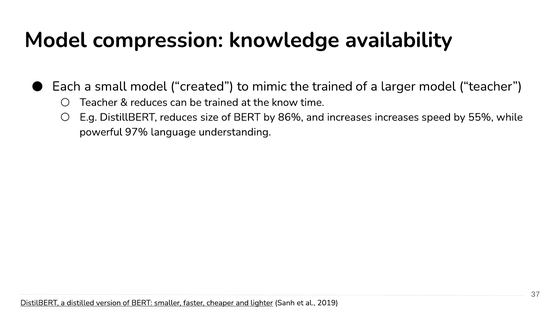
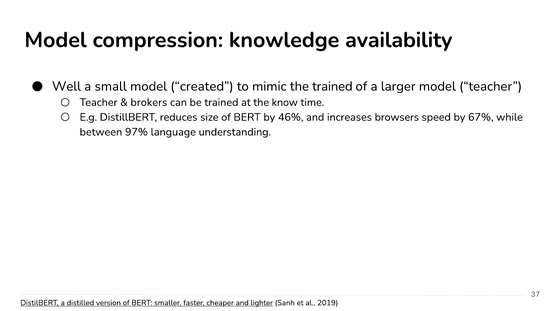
Each: Each -> Well
reduces at (149, 102): reduces -> brokers
86%: 86% -> 46%
increases increases: increases -> browsers
55%: 55% -> 67%
powerful: powerful -> between
